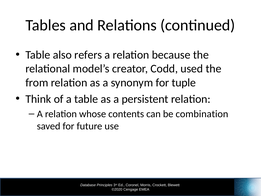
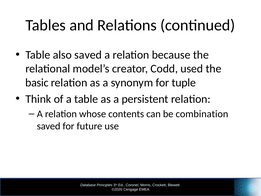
also refers: refers -> saved
from: from -> basic
